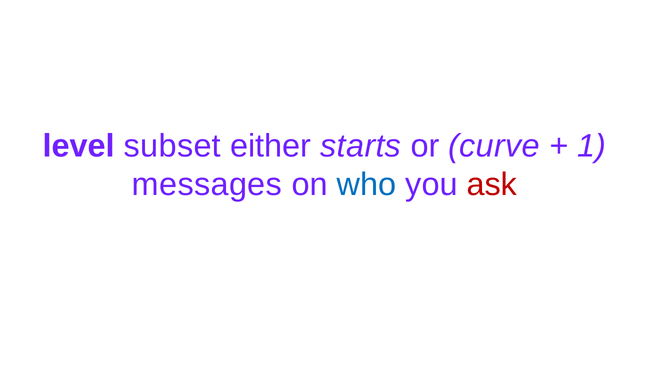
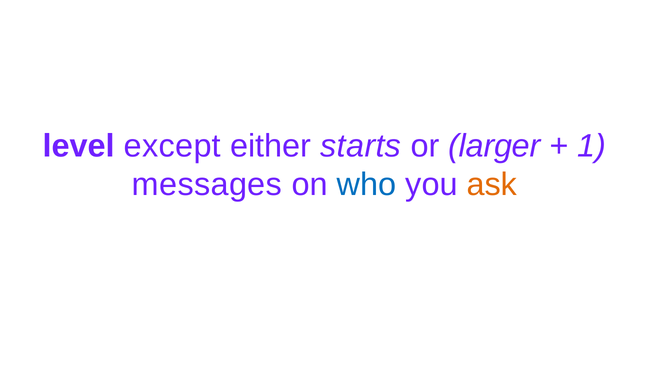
subset: subset -> except
curve: curve -> larger
ask colour: red -> orange
